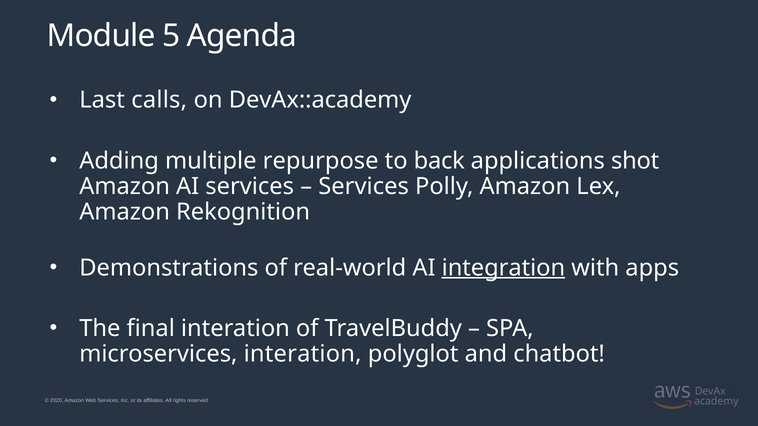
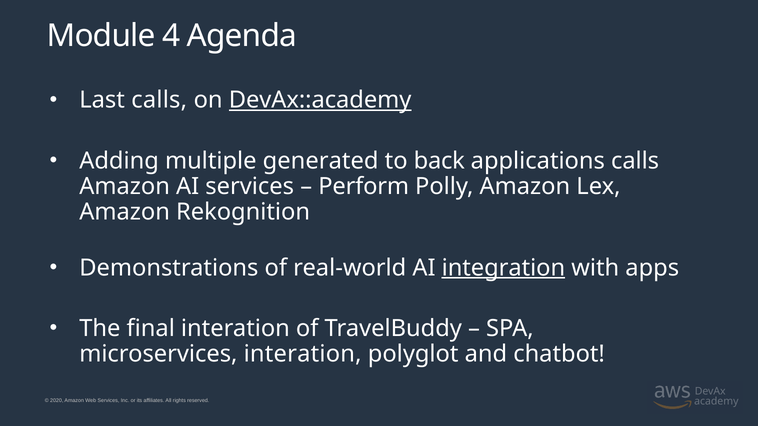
5: 5 -> 4
DevAx::academy underline: none -> present
repurpose: repurpose -> generated
applications shot: shot -> calls
Services at (364, 186): Services -> Perform
